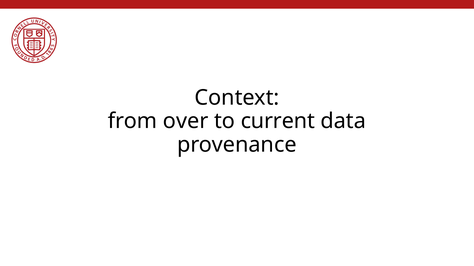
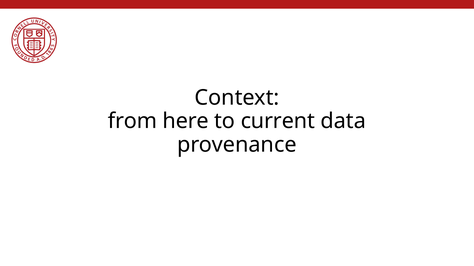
over: over -> here
